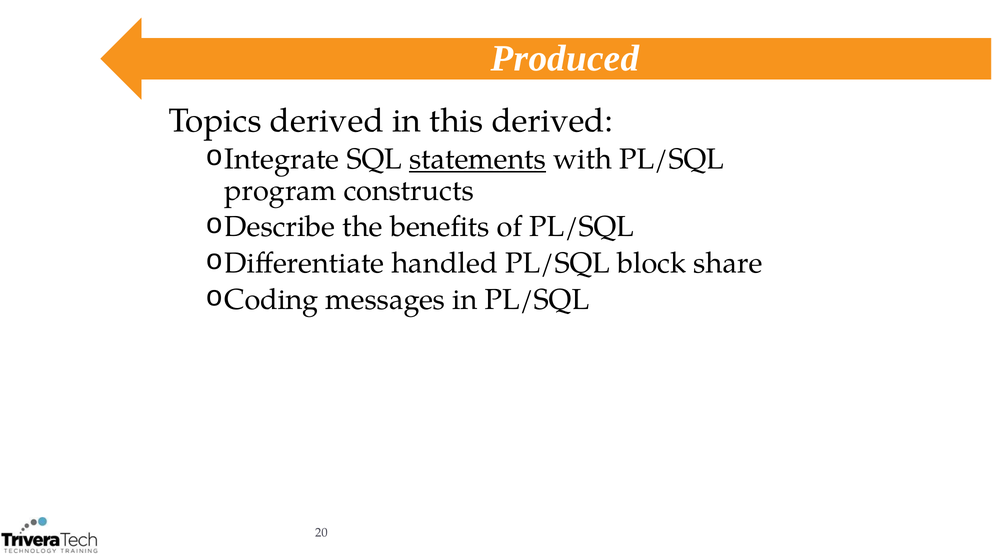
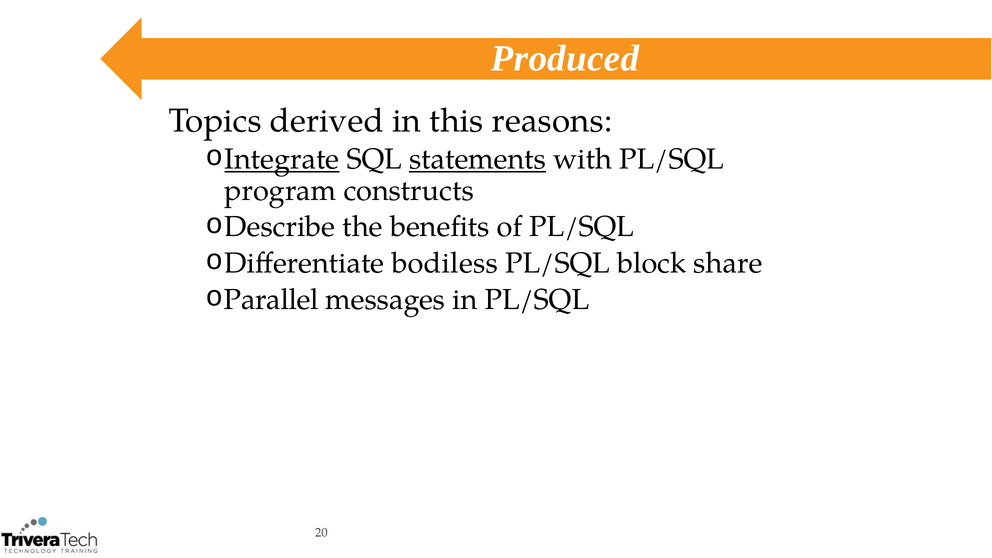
this derived: derived -> reasons
Integrate underline: none -> present
handled: handled -> bodiless
Coding: Coding -> Parallel
